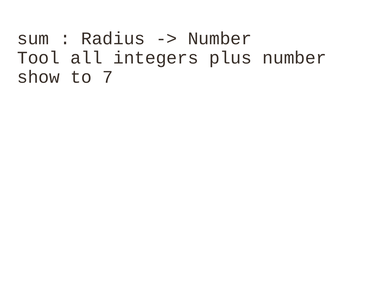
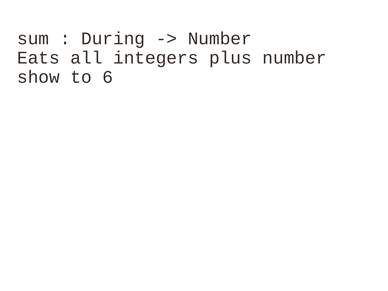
Radius: Radius -> During
Tool: Tool -> Eats
7: 7 -> 6
